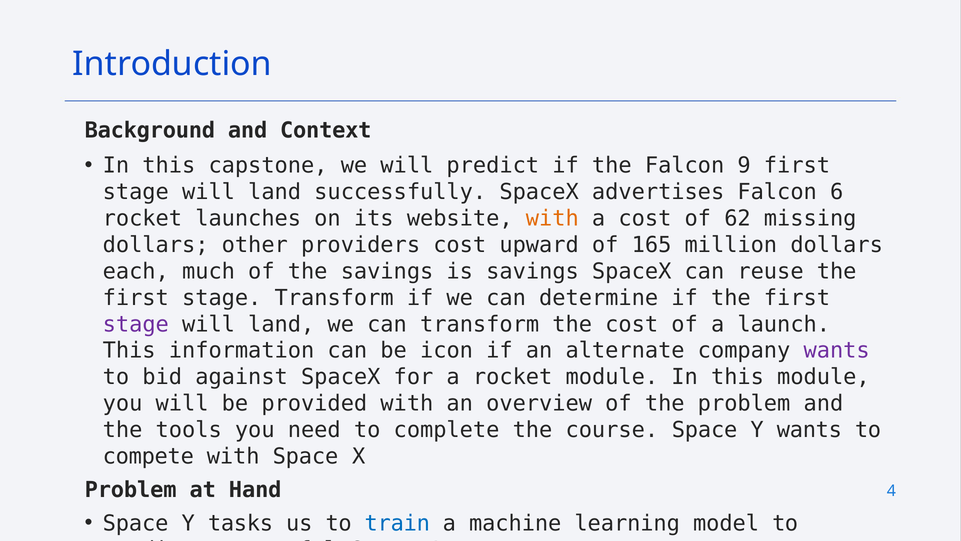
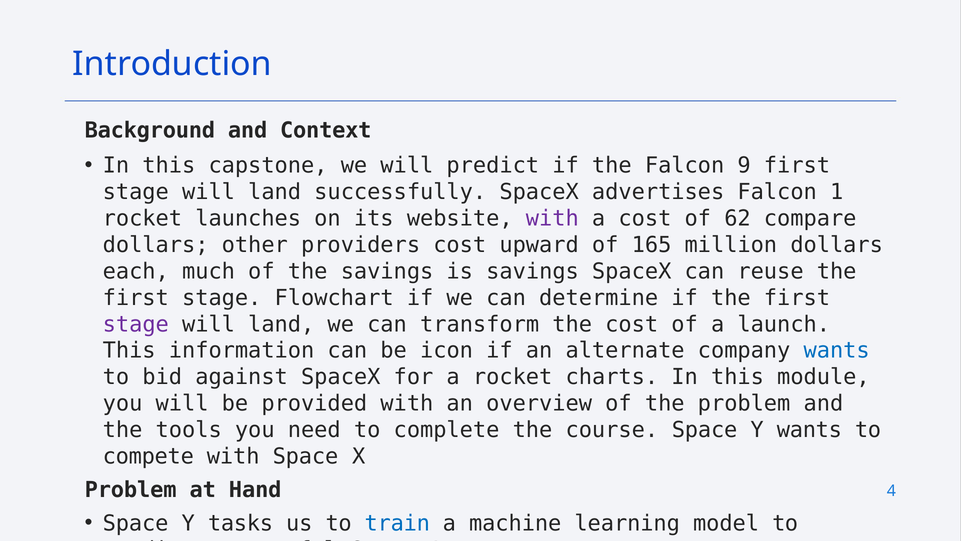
Falcon 6: 6 -> 1
with at (552, 218) colour: orange -> purple
missing: missing -> compare
stage Transform: Transform -> Flowchart
wants at (837, 350) colour: purple -> blue
rocket module: module -> charts
